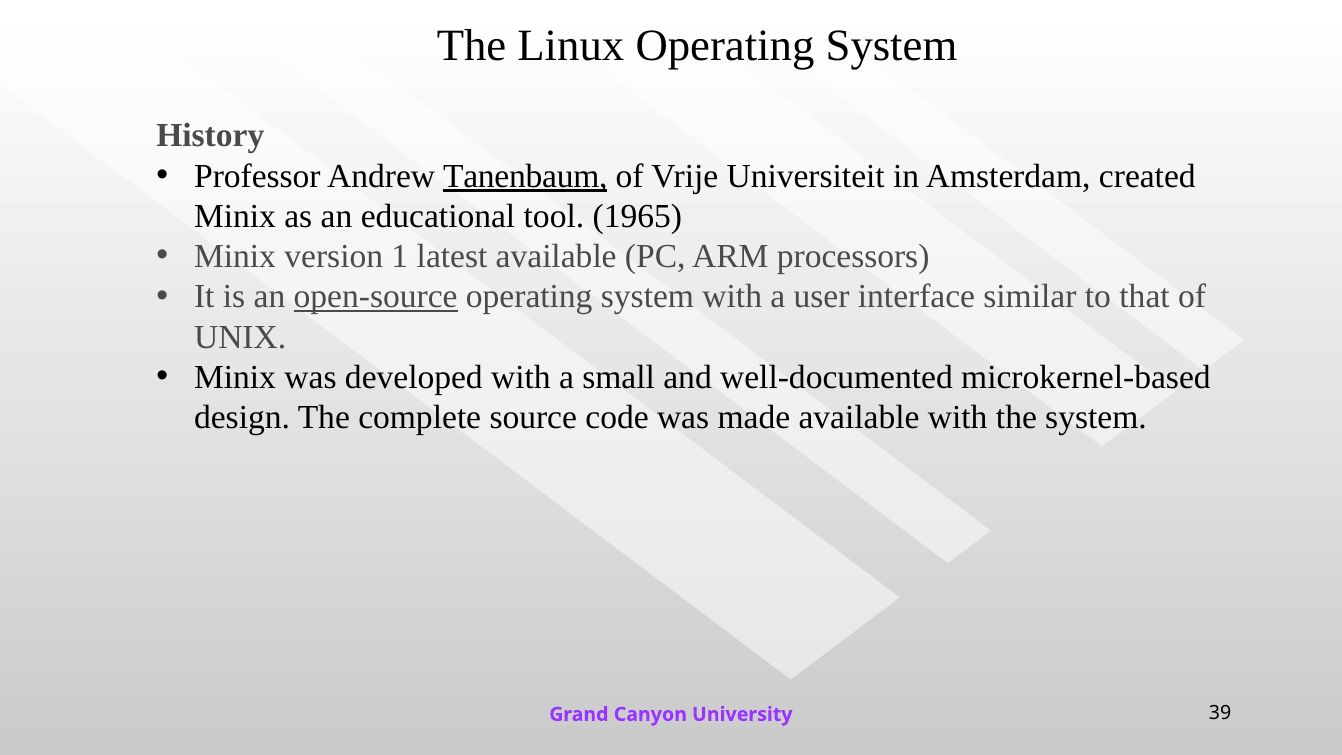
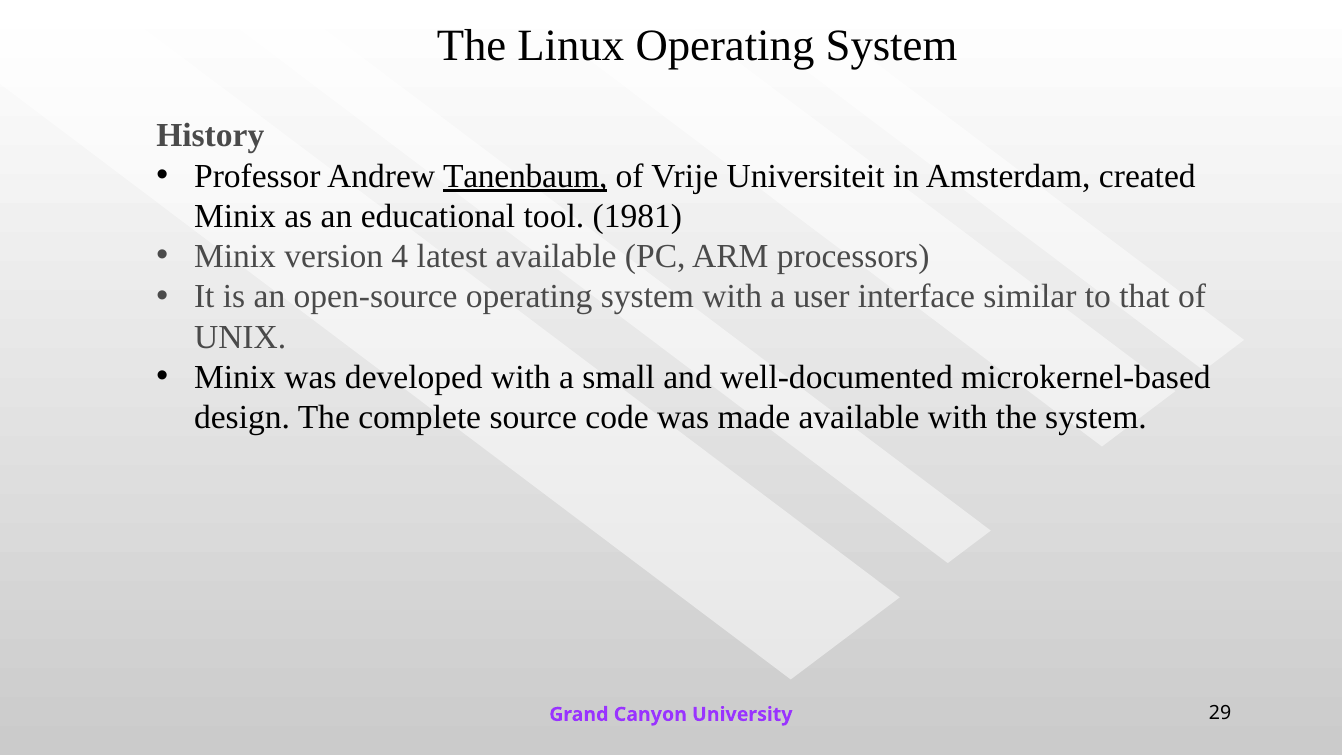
1965: 1965 -> 1981
1: 1 -> 4
open-source underline: present -> none
39: 39 -> 29
